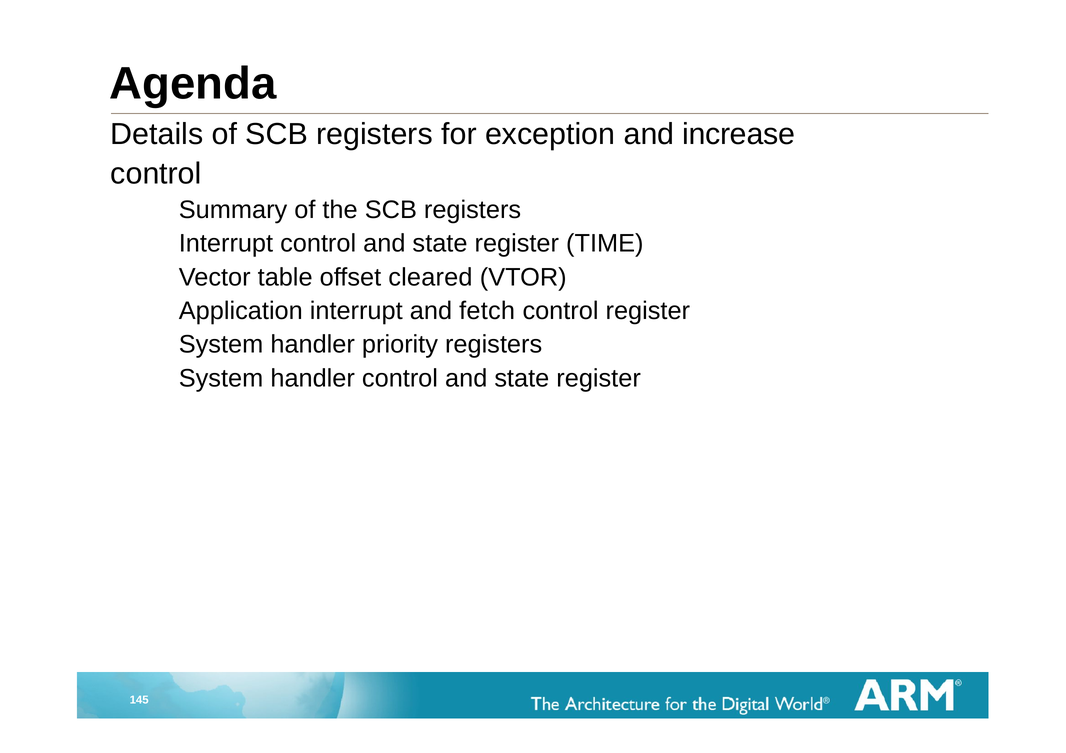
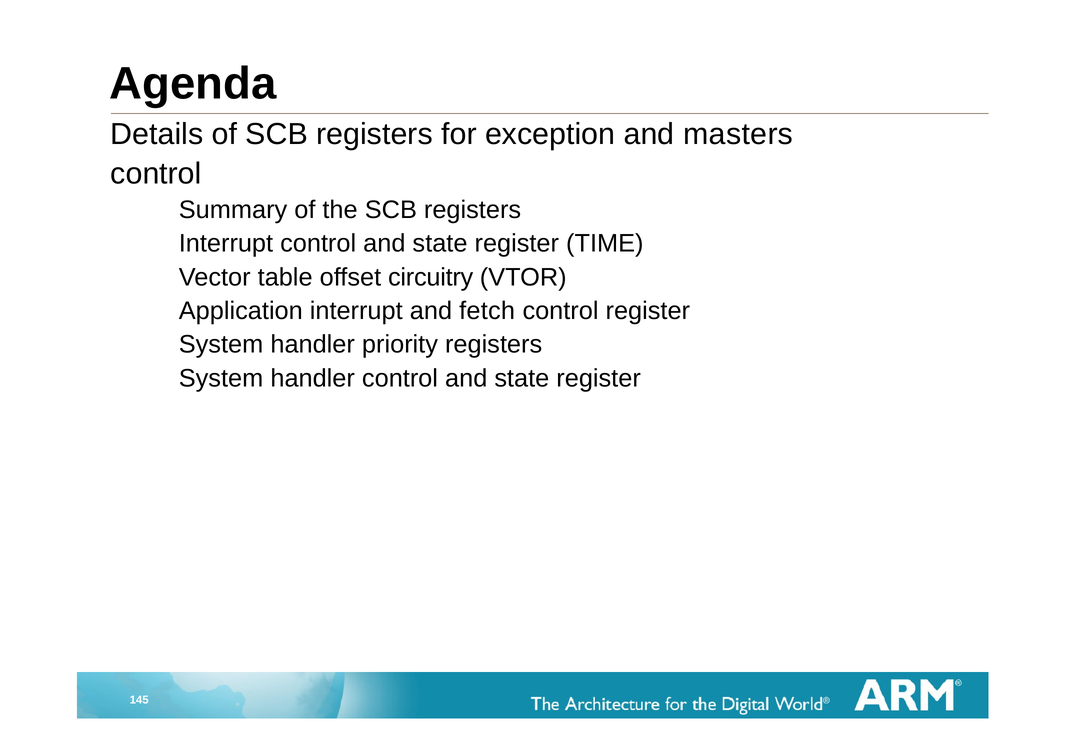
increase: increase -> masters
cleared: cleared -> circuitry
